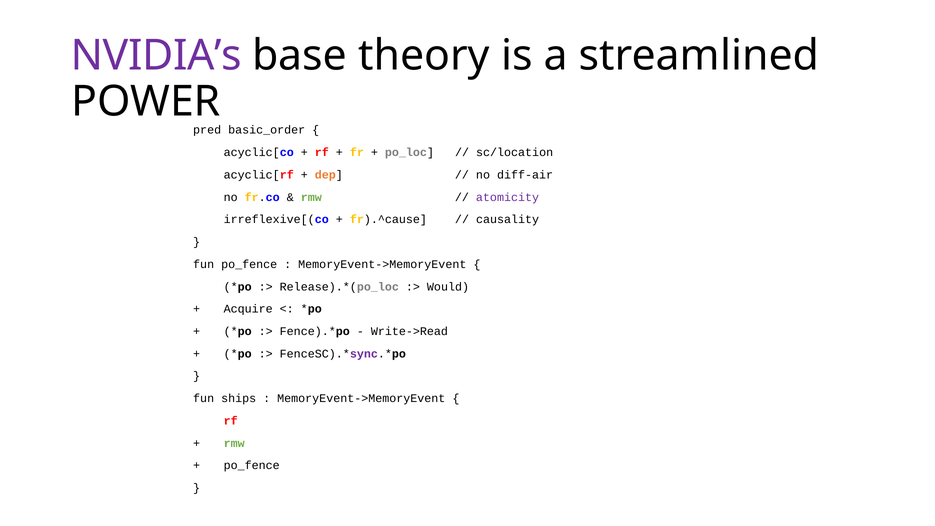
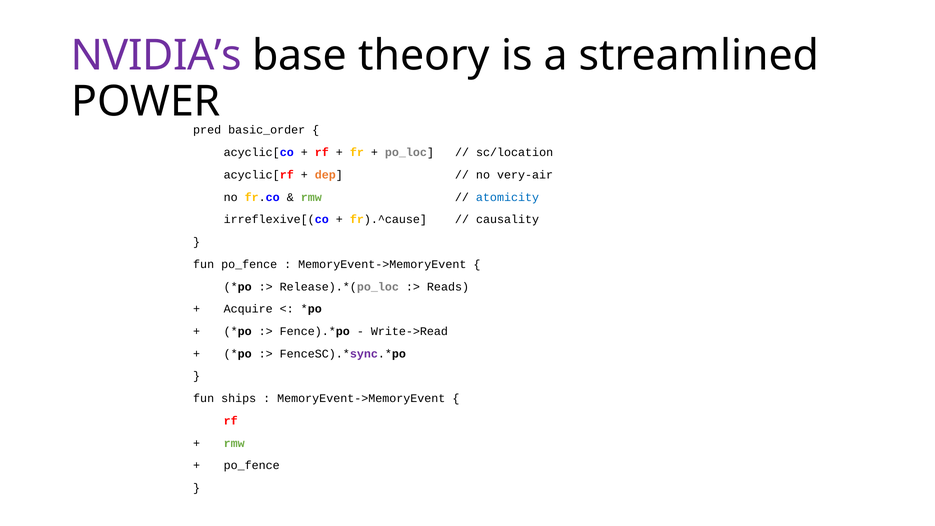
diff-air: diff-air -> very-air
atomicity colour: purple -> blue
Would: Would -> Reads
